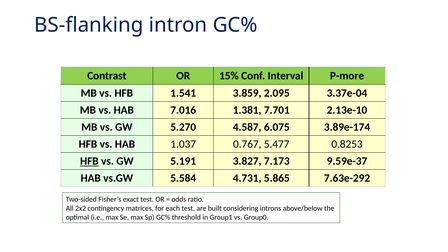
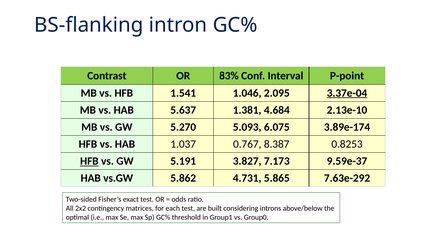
15%: 15% -> 83%
P-more: P-more -> P-point
3.859: 3.859 -> 1.046
3.37e-04 underline: none -> present
7.016: 7.016 -> 5.637
7.701: 7.701 -> 4.684
4.587: 4.587 -> 5.093
5.477: 5.477 -> 8.387
5.584: 5.584 -> 5.862
